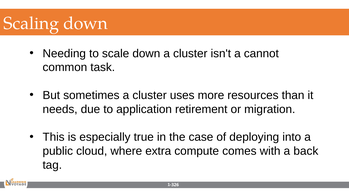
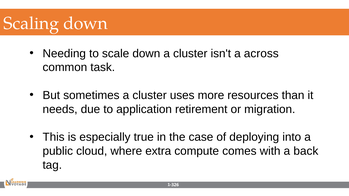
cannot: cannot -> across
